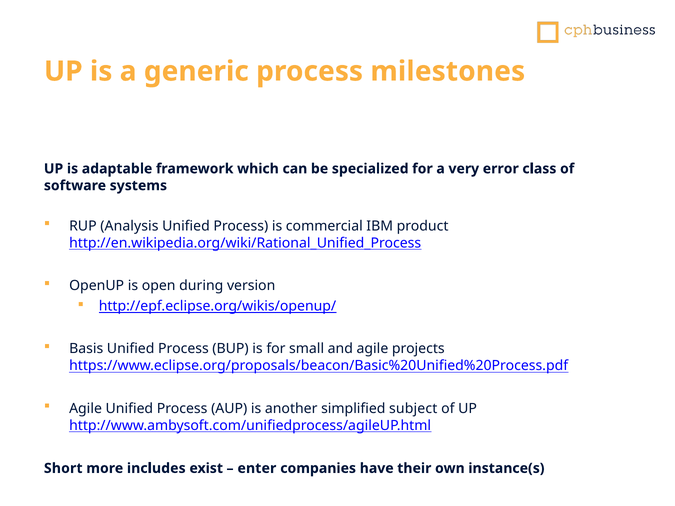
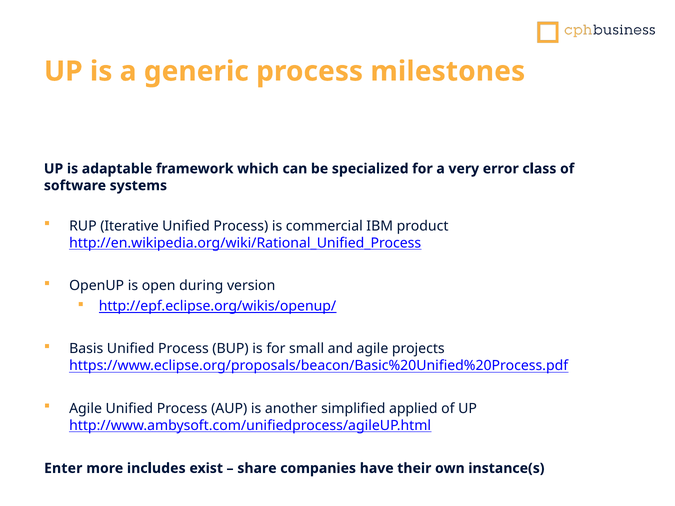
Analysis: Analysis -> Iterative
subject: subject -> applied
Short: Short -> Enter
enter: enter -> share
